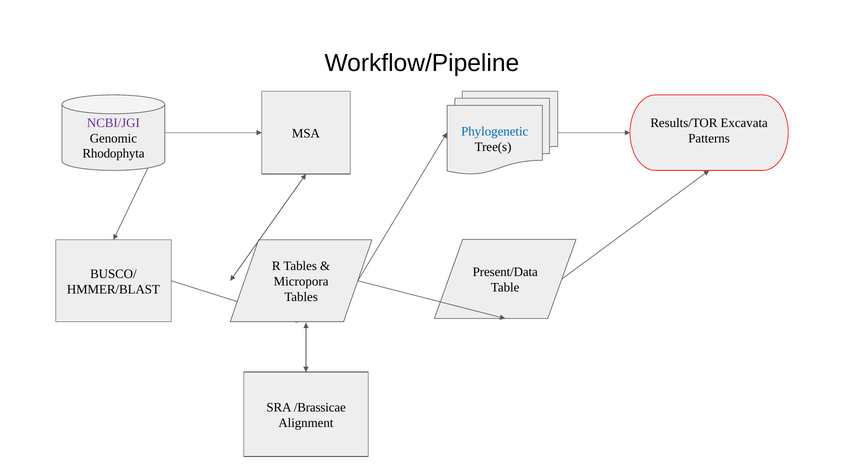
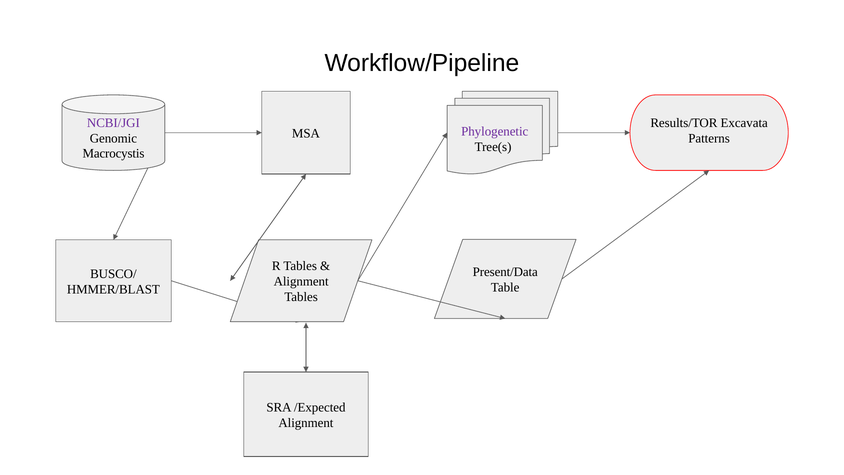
Phylogenetic colour: blue -> purple
Rhodophyta: Rhodophyta -> Macrocystis
Micropora at (301, 281): Micropora -> Alignment
/Brassicae: /Brassicae -> /Expected
